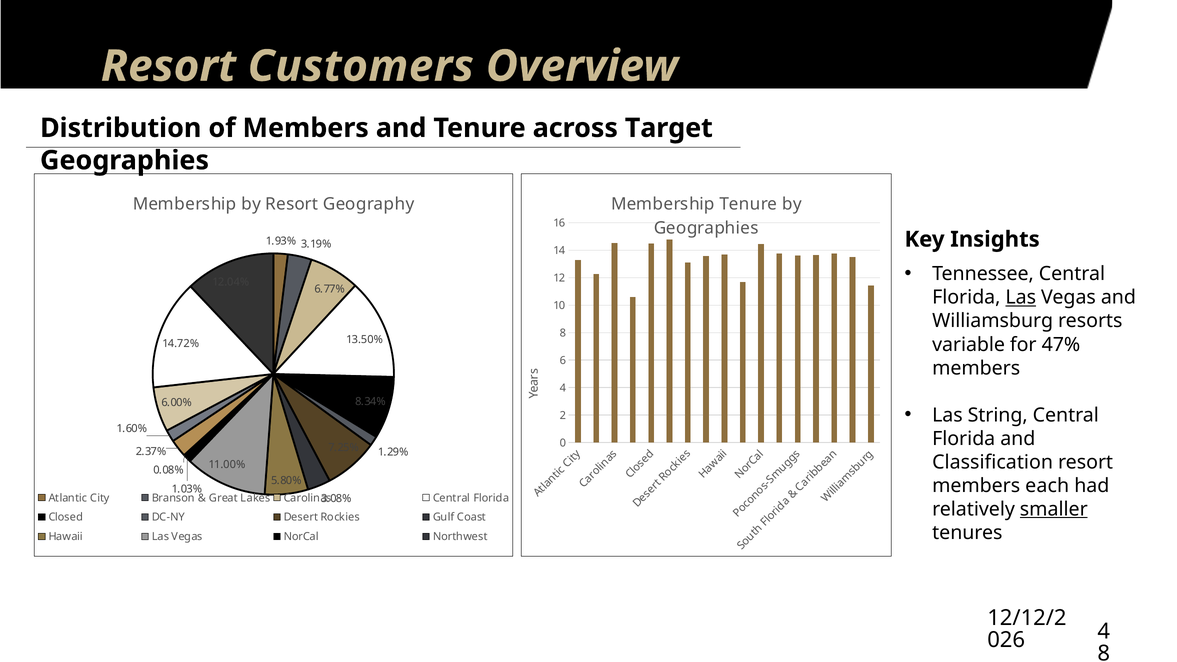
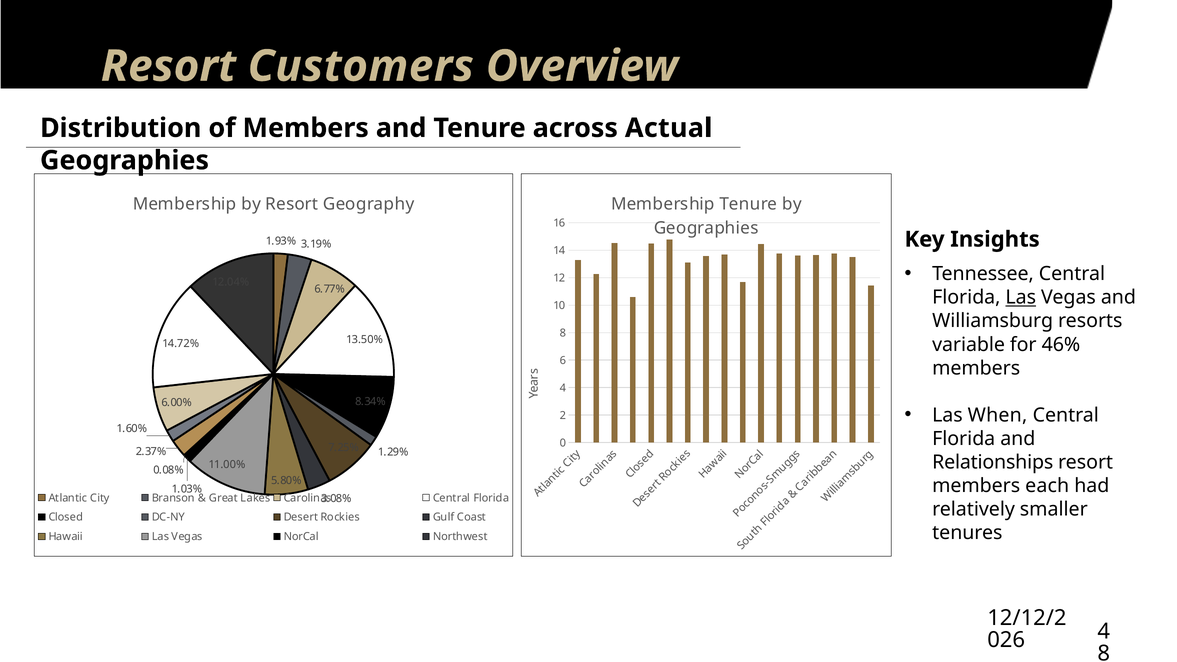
Target: Target -> Actual
47%: 47% -> 46%
String: String -> When
Classification: Classification -> Relationships
smaller underline: present -> none
